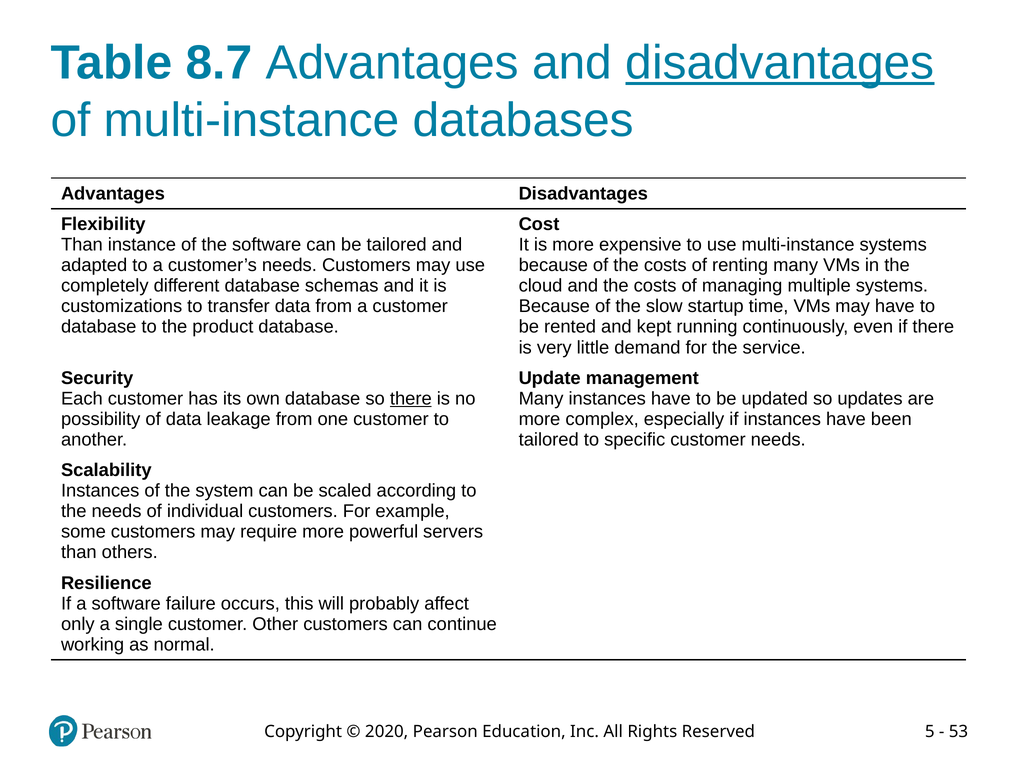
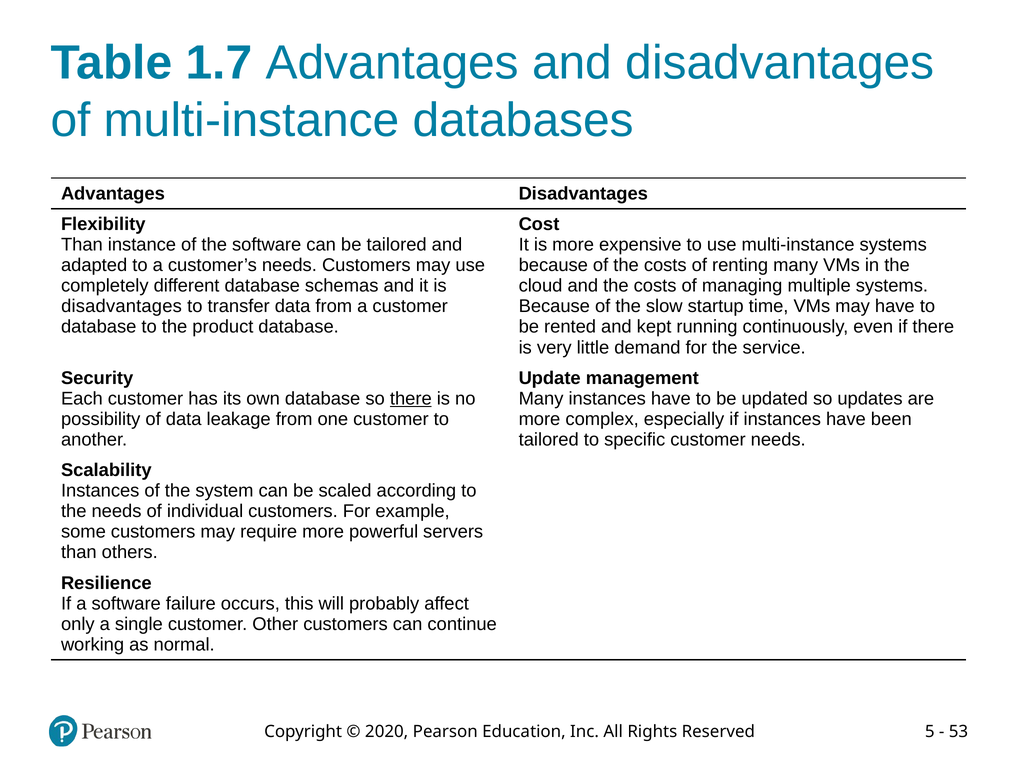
8.7: 8.7 -> 1.7
disadvantages at (780, 63) underline: present -> none
customizations at (122, 306): customizations -> disadvantages
